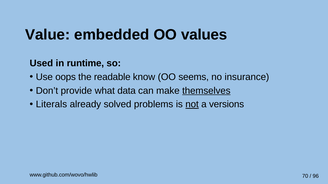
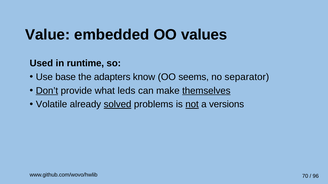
oops: oops -> base
readable: readable -> adapters
insurance: insurance -> separator
Don’t underline: none -> present
data: data -> leds
Literals: Literals -> Volatile
solved underline: none -> present
